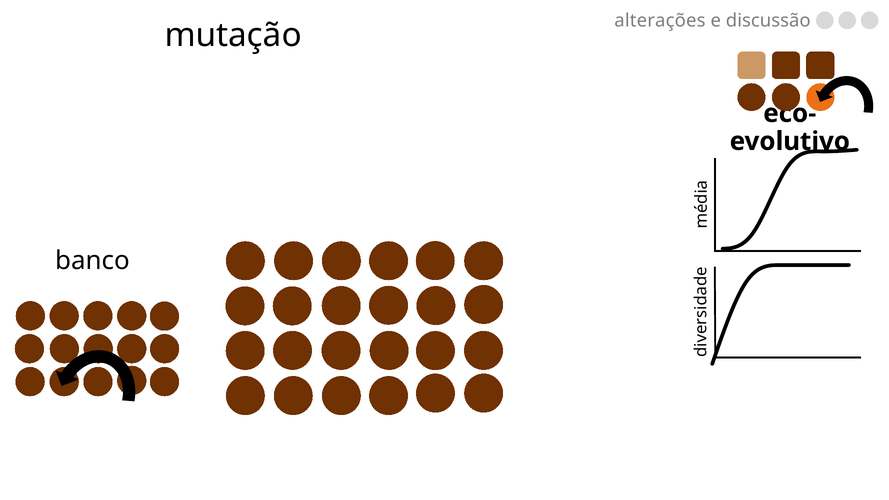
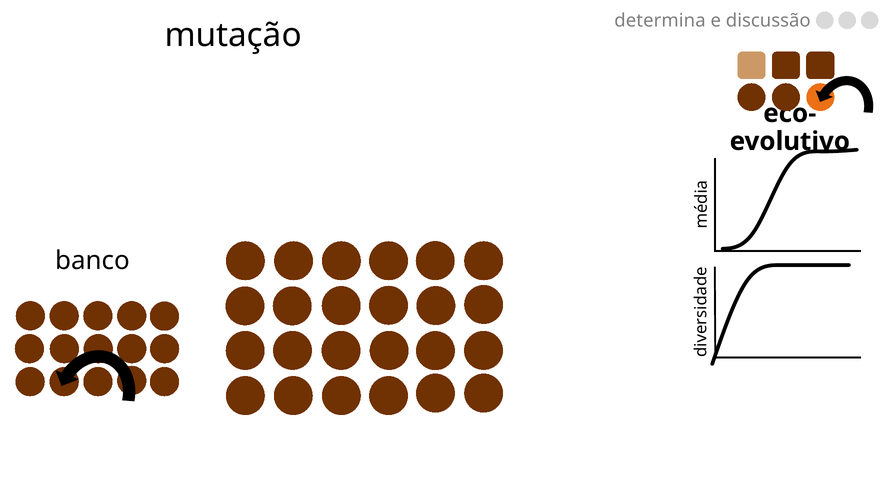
alterações: alterações -> determina
